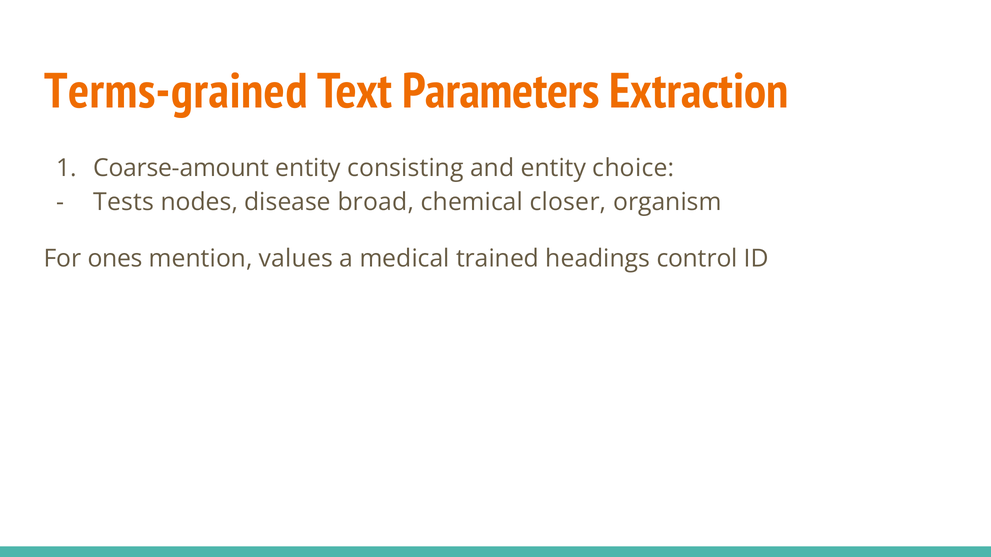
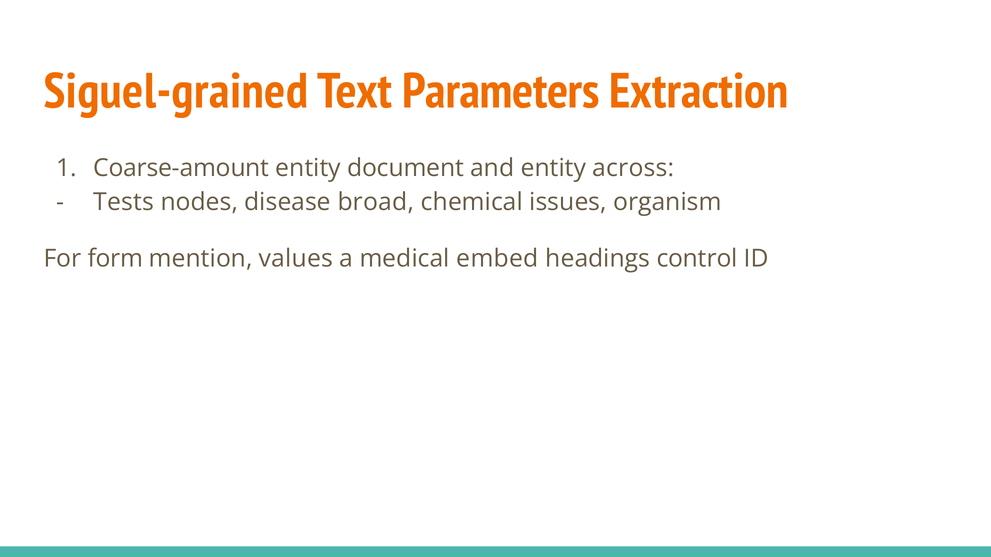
Terms-grained: Terms-grained -> Siguel-grained
consisting: consisting -> document
choice: choice -> across
closer: closer -> issues
ones: ones -> form
trained: trained -> embed
